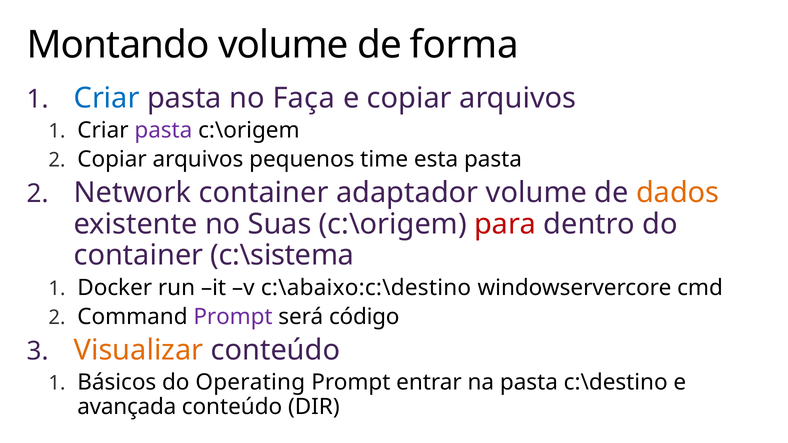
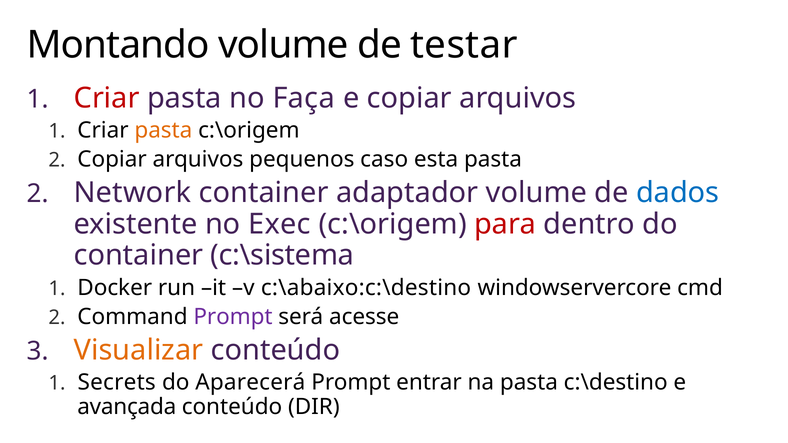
forma: forma -> testar
Criar at (107, 98) colour: blue -> red
pasta at (163, 130) colour: purple -> orange
time: time -> caso
dados colour: orange -> blue
Suas: Suas -> Exec
código: código -> acesse
Básicos: Básicos -> Secrets
Operating: Operating -> Aparecerá
